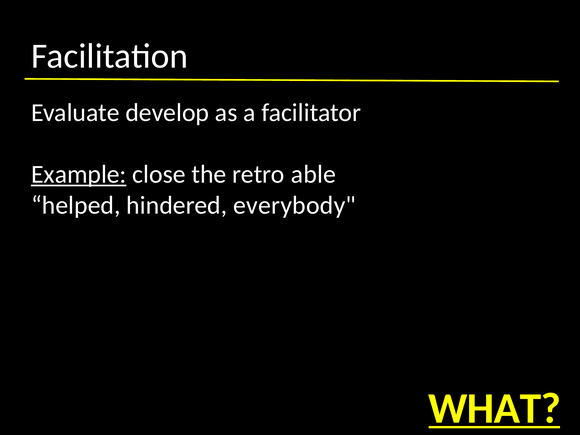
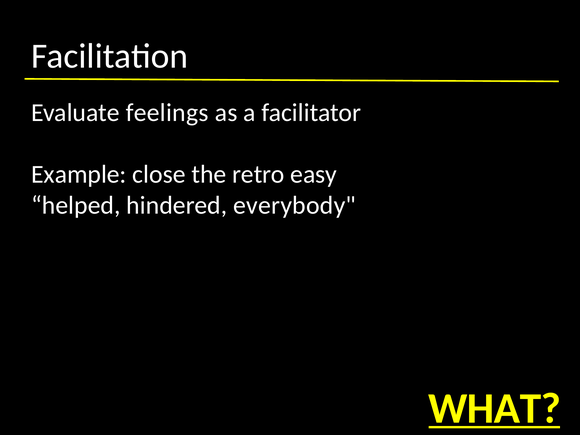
develop: develop -> feelings
Example underline: present -> none
able: able -> easy
